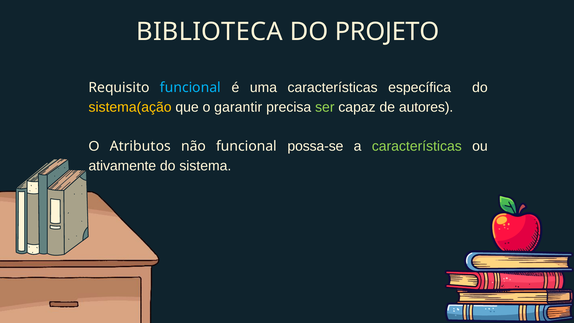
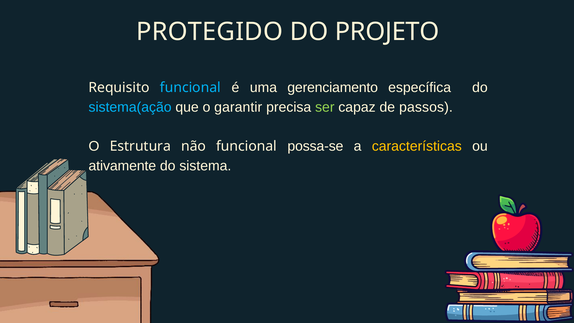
BIBLIOTECA: BIBLIOTECA -> PROTEGIDO
uma características: características -> gerenciamento
sistema(ação colour: yellow -> light blue
autores: autores -> passos
Atributos: Atributos -> Estrutura
características at (417, 146) colour: light green -> yellow
